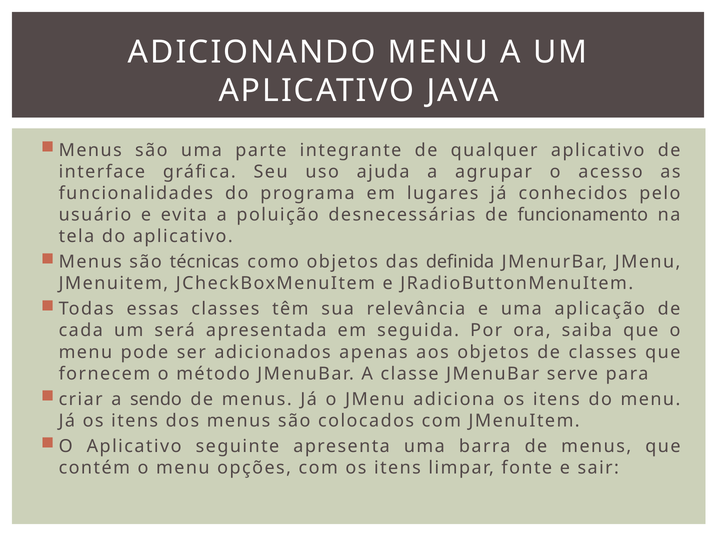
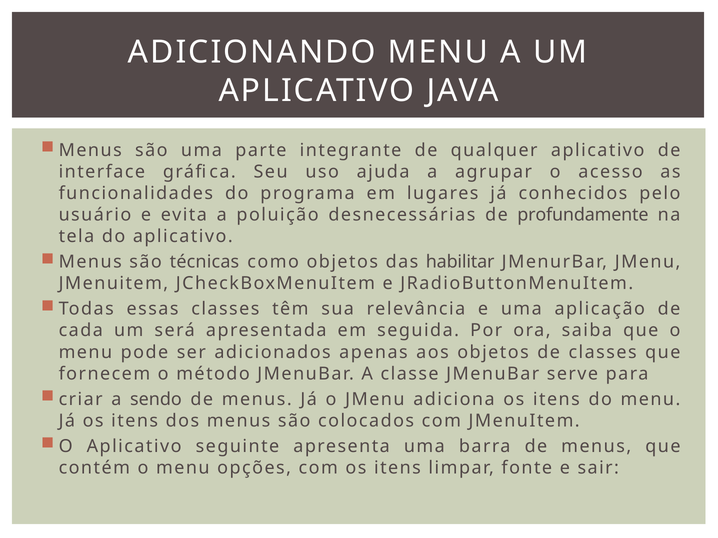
funcionamento: funcionamento -> profundamente
definida: definida -> habilitar
